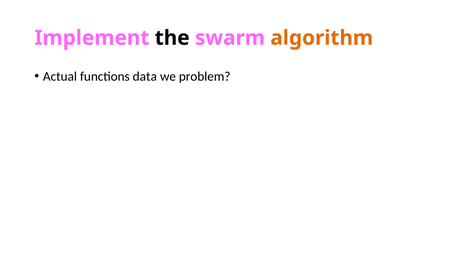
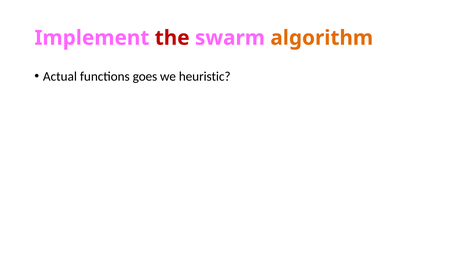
the colour: black -> red
data: data -> goes
problem: problem -> heuristic
